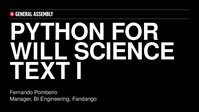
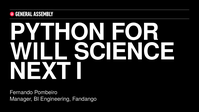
TEXT: TEXT -> NEXT
